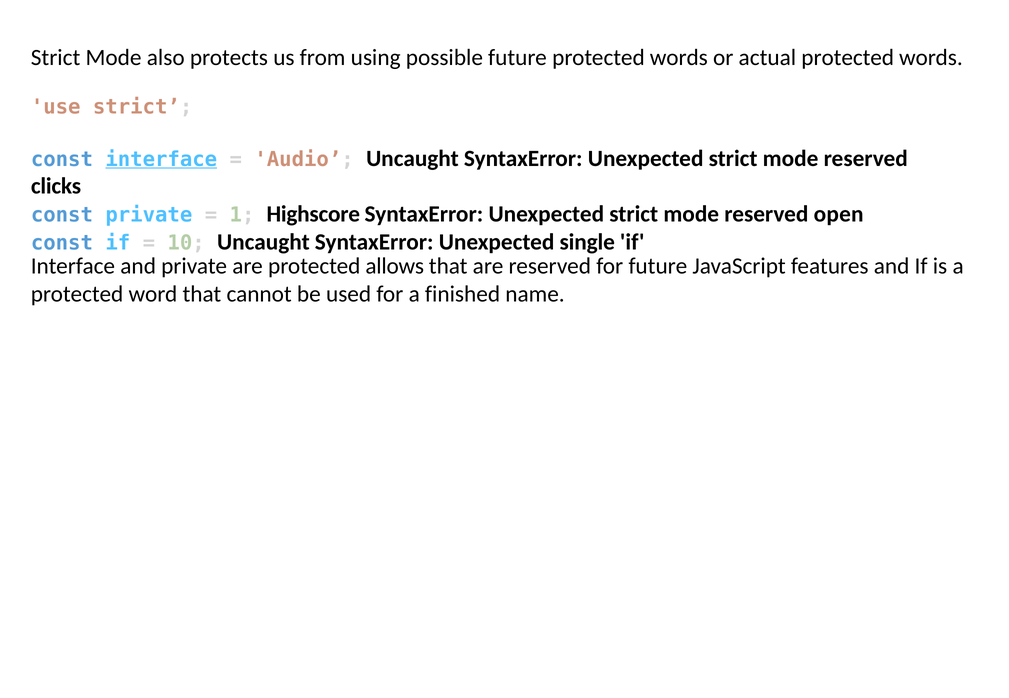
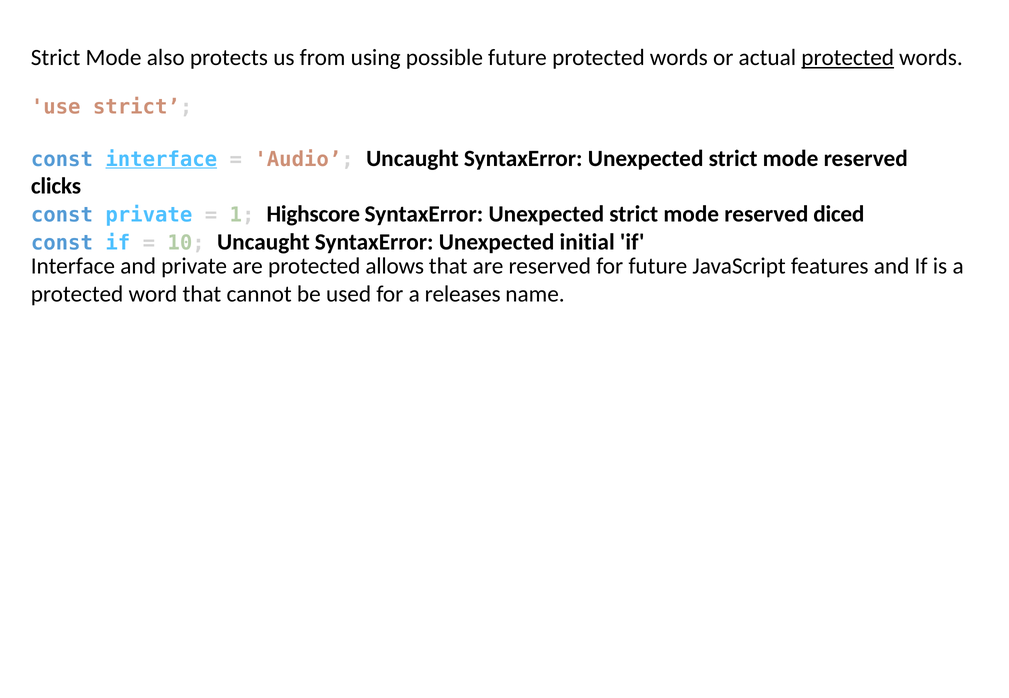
protected at (848, 58) underline: none -> present
open: open -> diced
single: single -> initial
finished: finished -> releases
